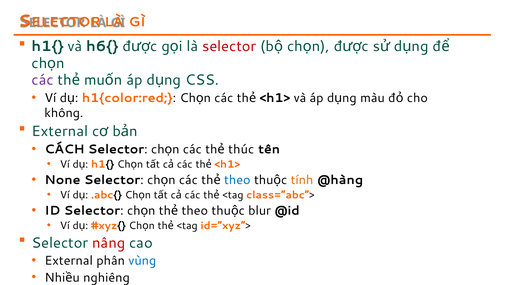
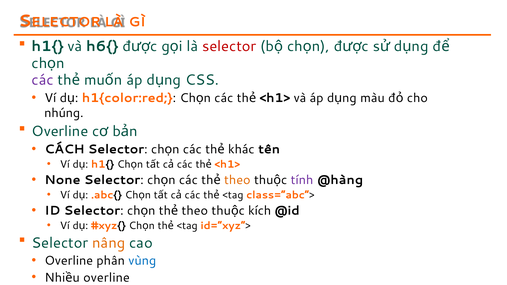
không: không -> nhúng
External at (60, 131): External -> Overline
thúc: thúc -> khác
theo at (237, 180) colour: blue -> orange
tính colour: orange -> purple
blur: blur -> kích
nâng colour: red -> orange
External at (69, 261): External -> Overline
nghiêng at (106, 278): nghiêng -> overline
